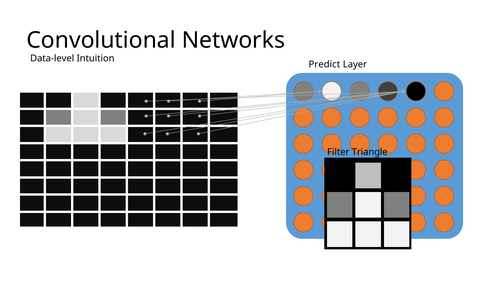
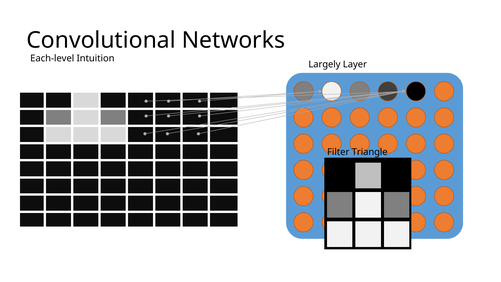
Data-level: Data-level -> Each-level
Predict: Predict -> Largely
